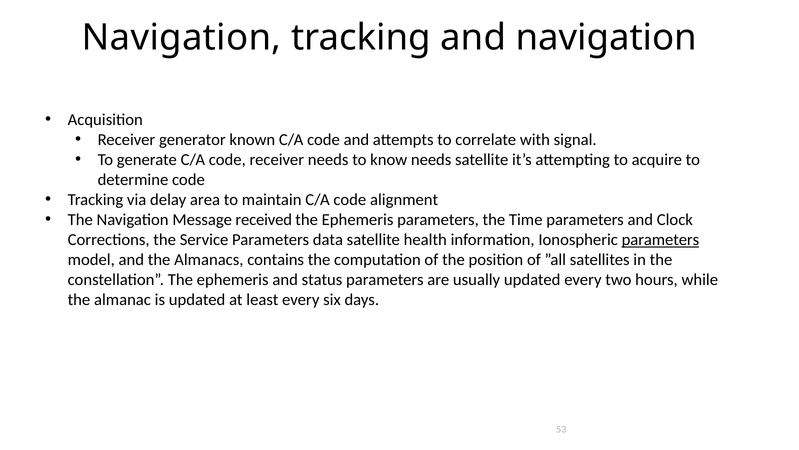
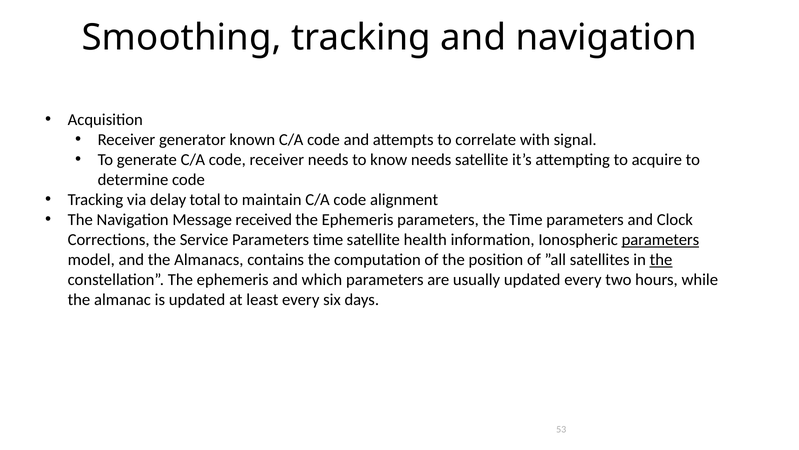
Navigation at (182, 38): Navigation -> Smoothing
area: area -> total
Parameters data: data -> time
the at (661, 259) underline: none -> present
status: status -> which
